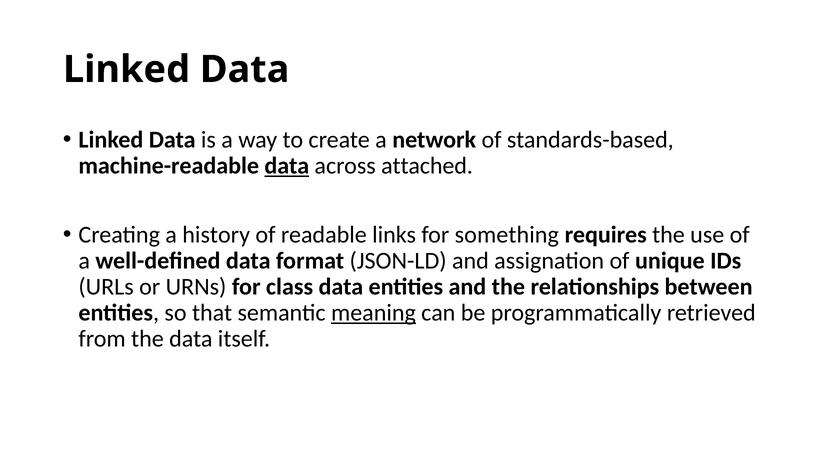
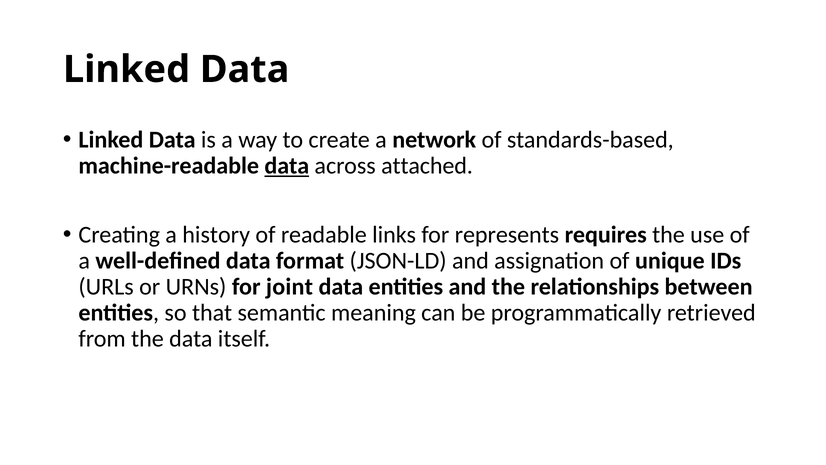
something: something -> represents
class: class -> joint
meaning underline: present -> none
